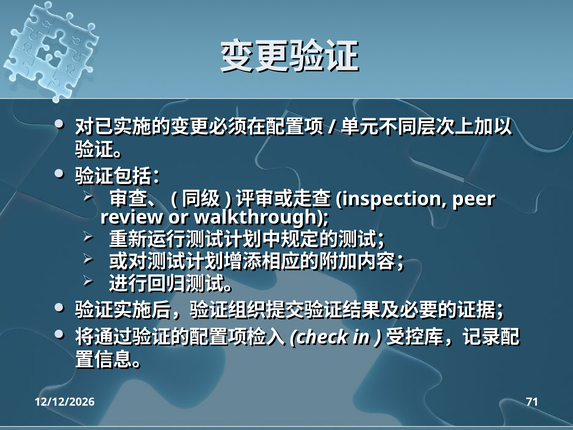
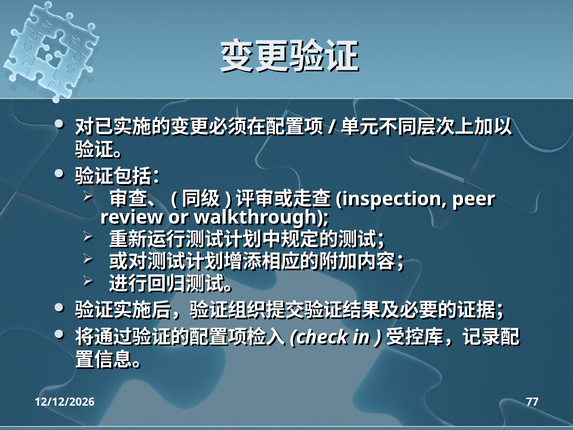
71: 71 -> 77
